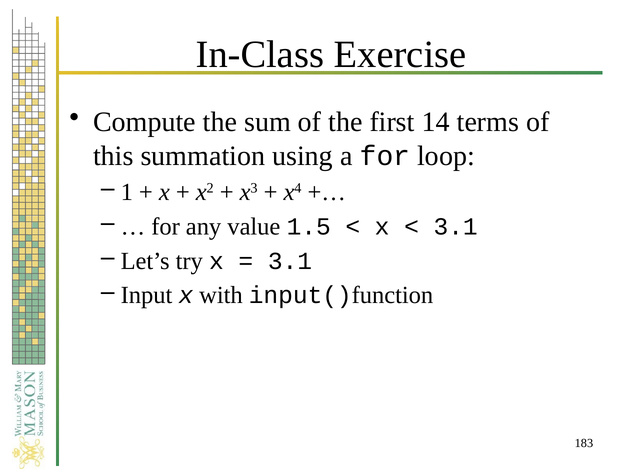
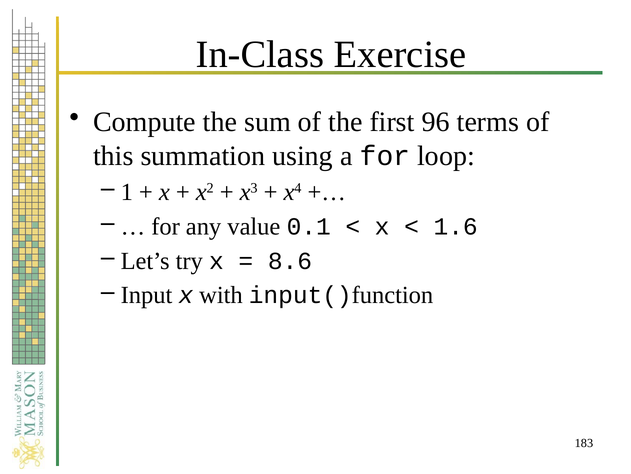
14: 14 -> 96
1.5: 1.5 -> 0.1
3.1 at (456, 226): 3.1 -> 1.6
3.1 at (290, 261): 3.1 -> 8.6
